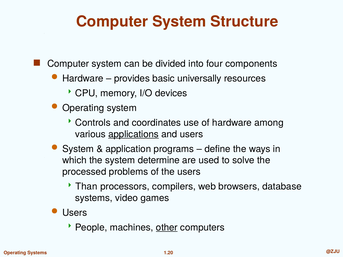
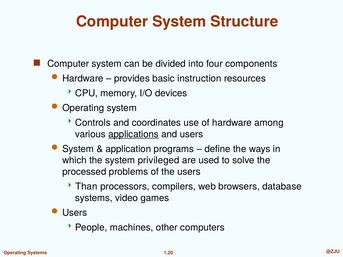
universally: universally -> instruction
determine: determine -> privileged
other underline: present -> none
